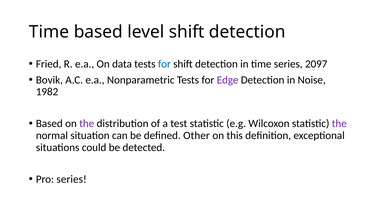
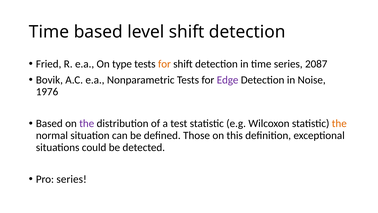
data: data -> type
for at (164, 64) colour: blue -> orange
2097: 2097 -> 2087
1982: 1982 -> 1976
the at (339, 123) colour: purple -> orange
Other: Other -> Those
